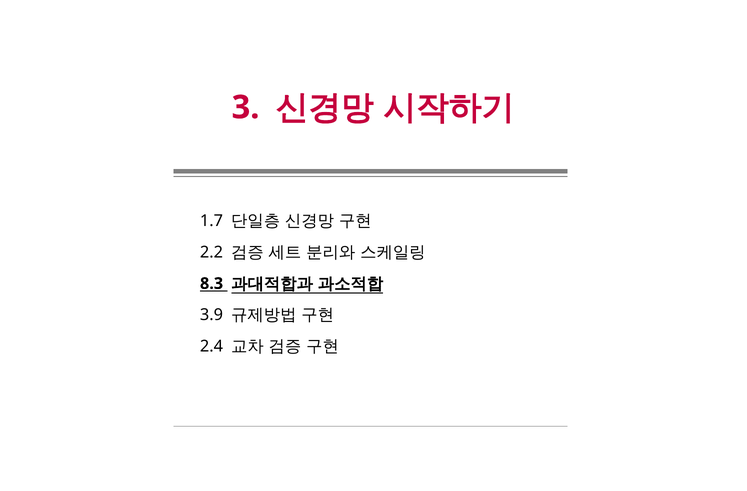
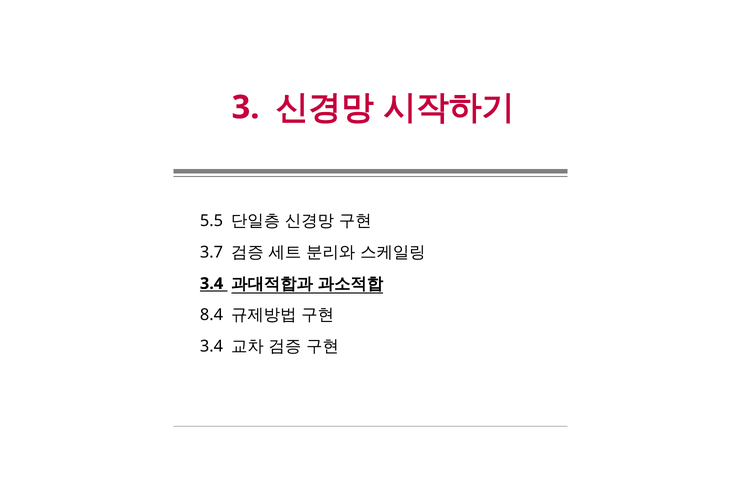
1.7: 1.7 -> 5.5
2.2: 2.2 -> 3.7
8.3 at (212, 283): 8.3 -> 3.4
3.9: 3.9 -> 8.4
2.4 at (211, 346): 2.4 -> 3.4
